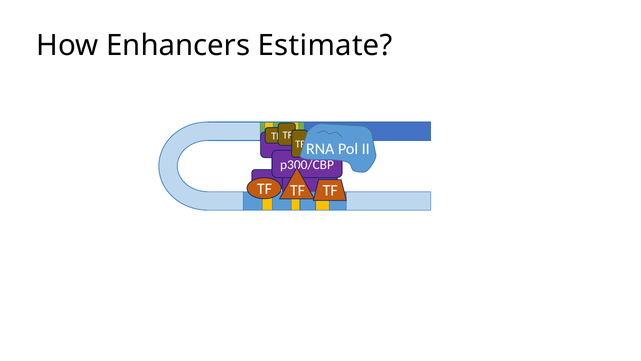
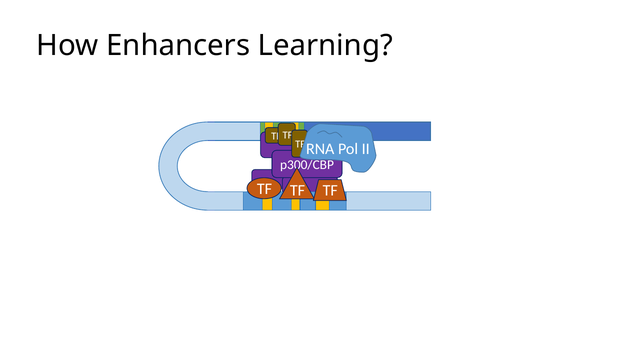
Estimate: Estimate -> Learning
